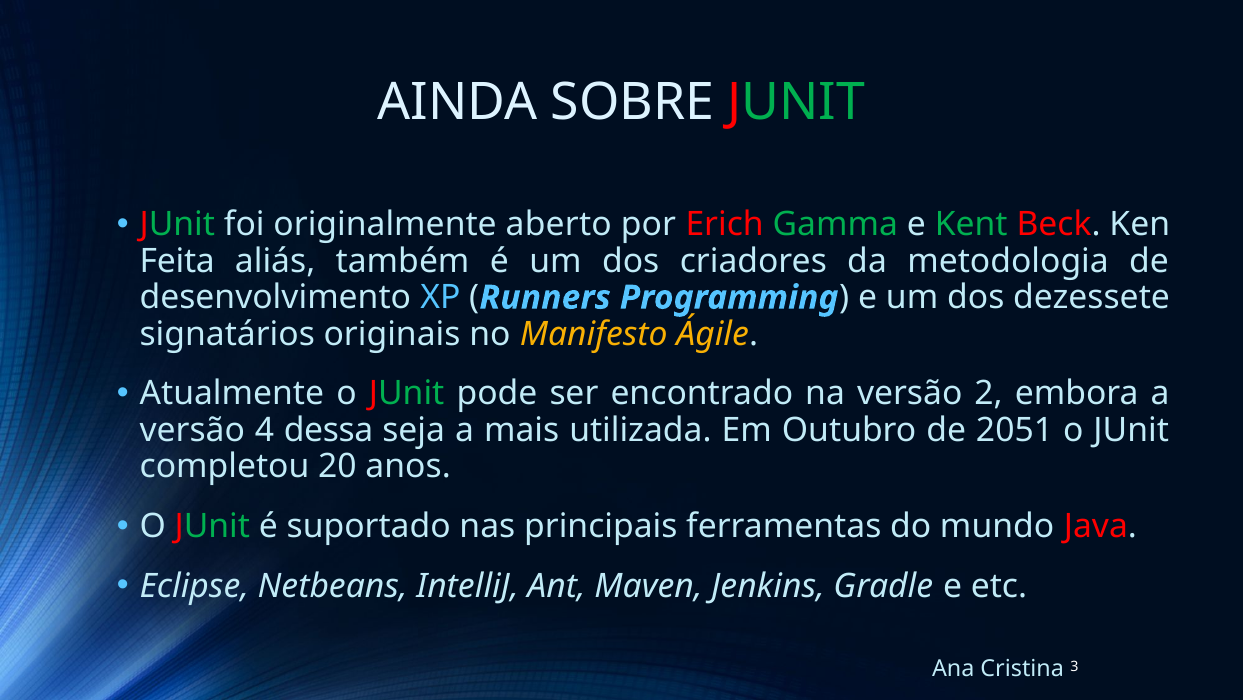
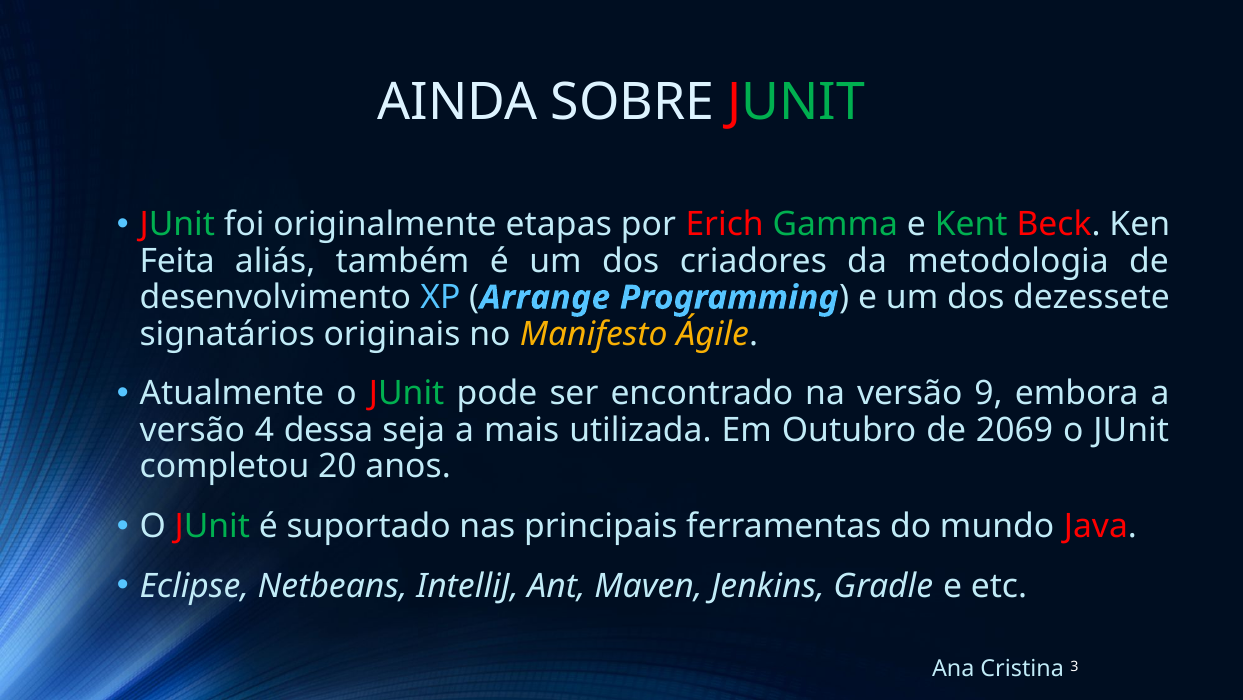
aberto: aberto -> etapas
Runners: Runners -> Arrange
2: 2 -> 9
2051: 2051 -> 2069
